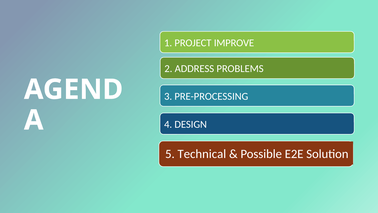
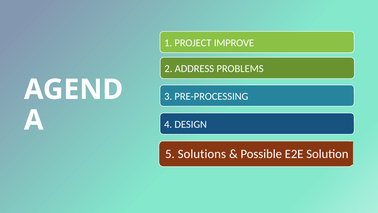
Technical: Technical -> Solutions
